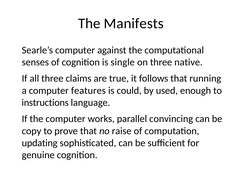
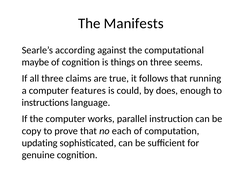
Searle’s computer: computer -> according
senses: senses -> maybe
single: single -> things
native: native -> seems
used: used -> does
convincing: convincing -> instruction
raise: raise -> each
